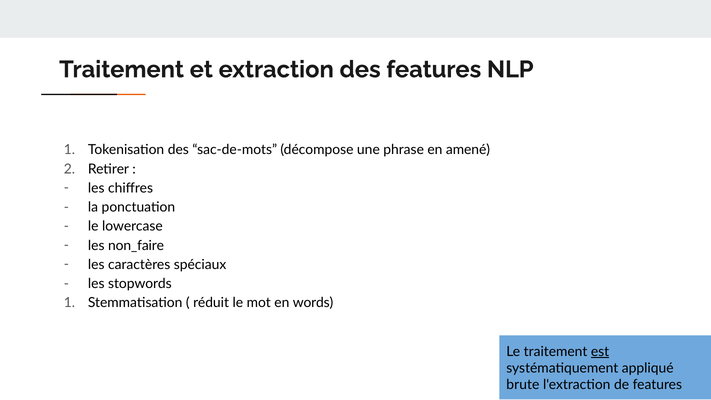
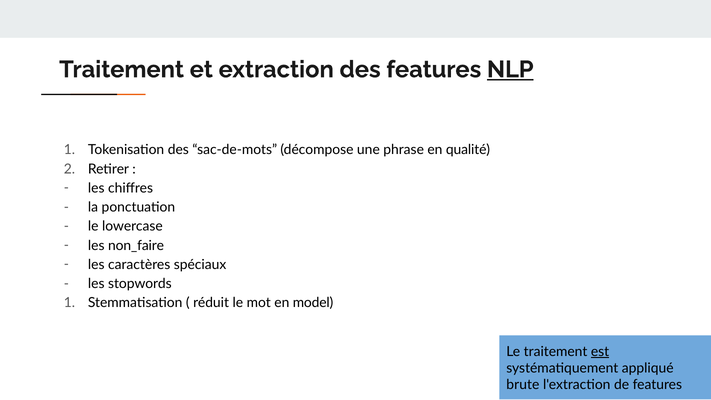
NLP underline: none -> present
amené: amené -> qualité
words: words -> model
